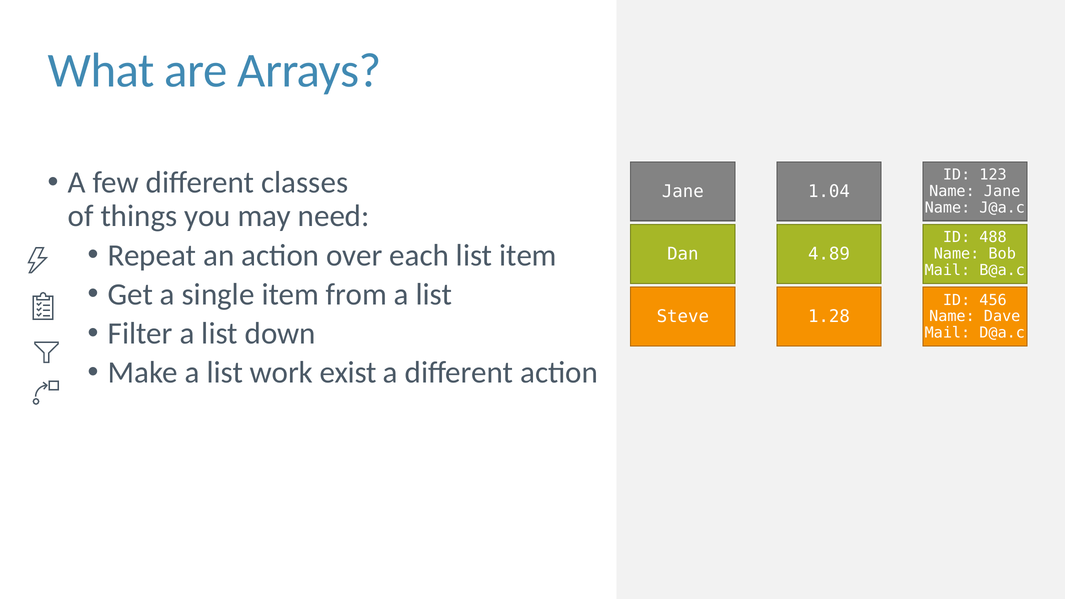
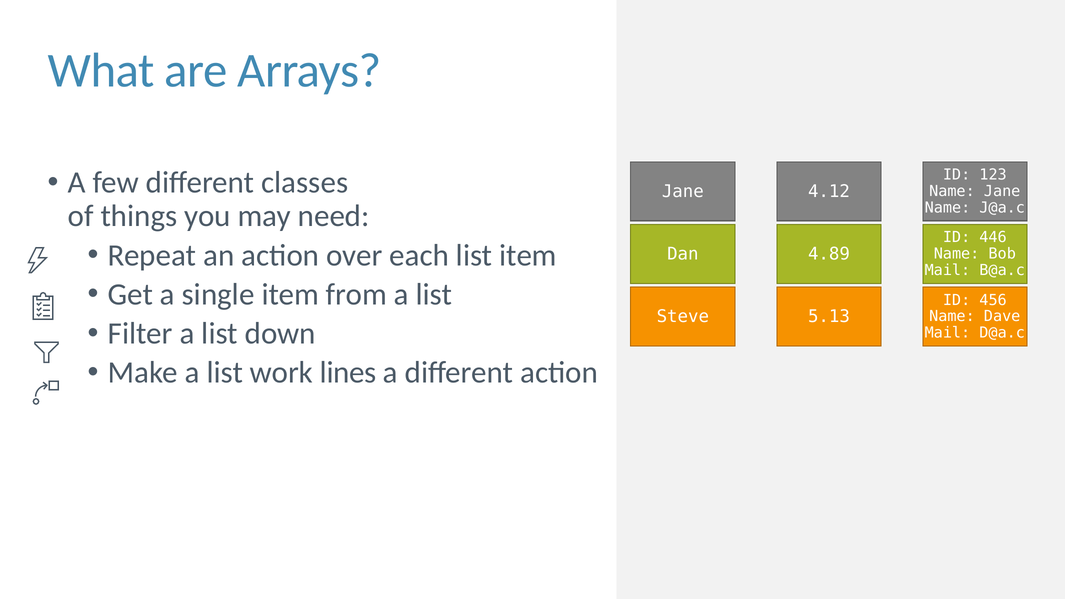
1.04: 1.04 -> 4.12
488: 488 -> 446
1.28: 1.28 -> 5.13
exist: exist -> lines
